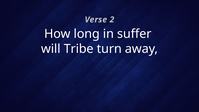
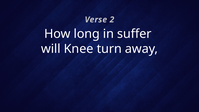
Tribe: Tribe -> Knee
